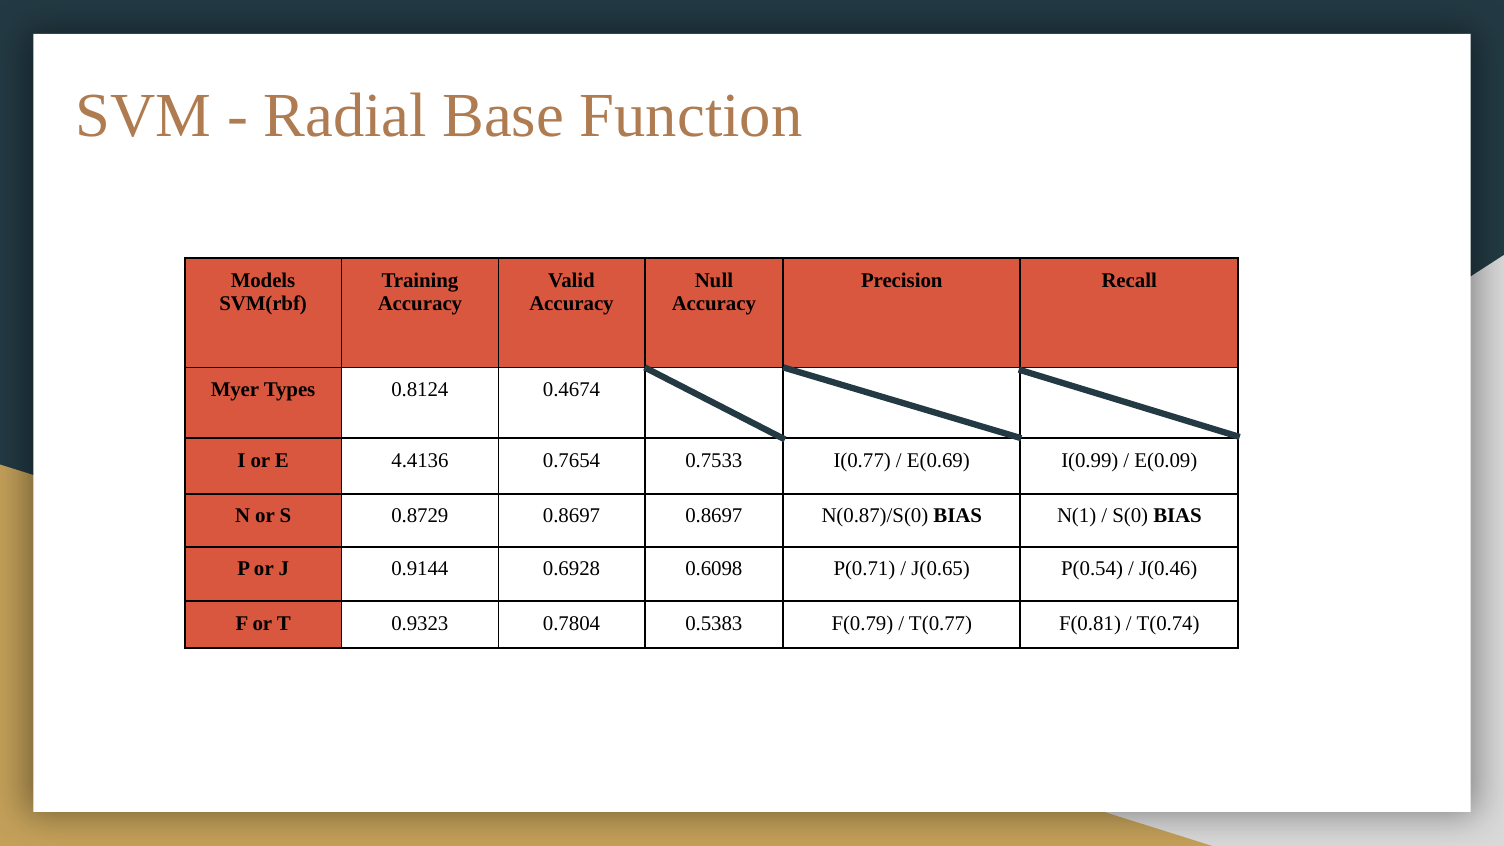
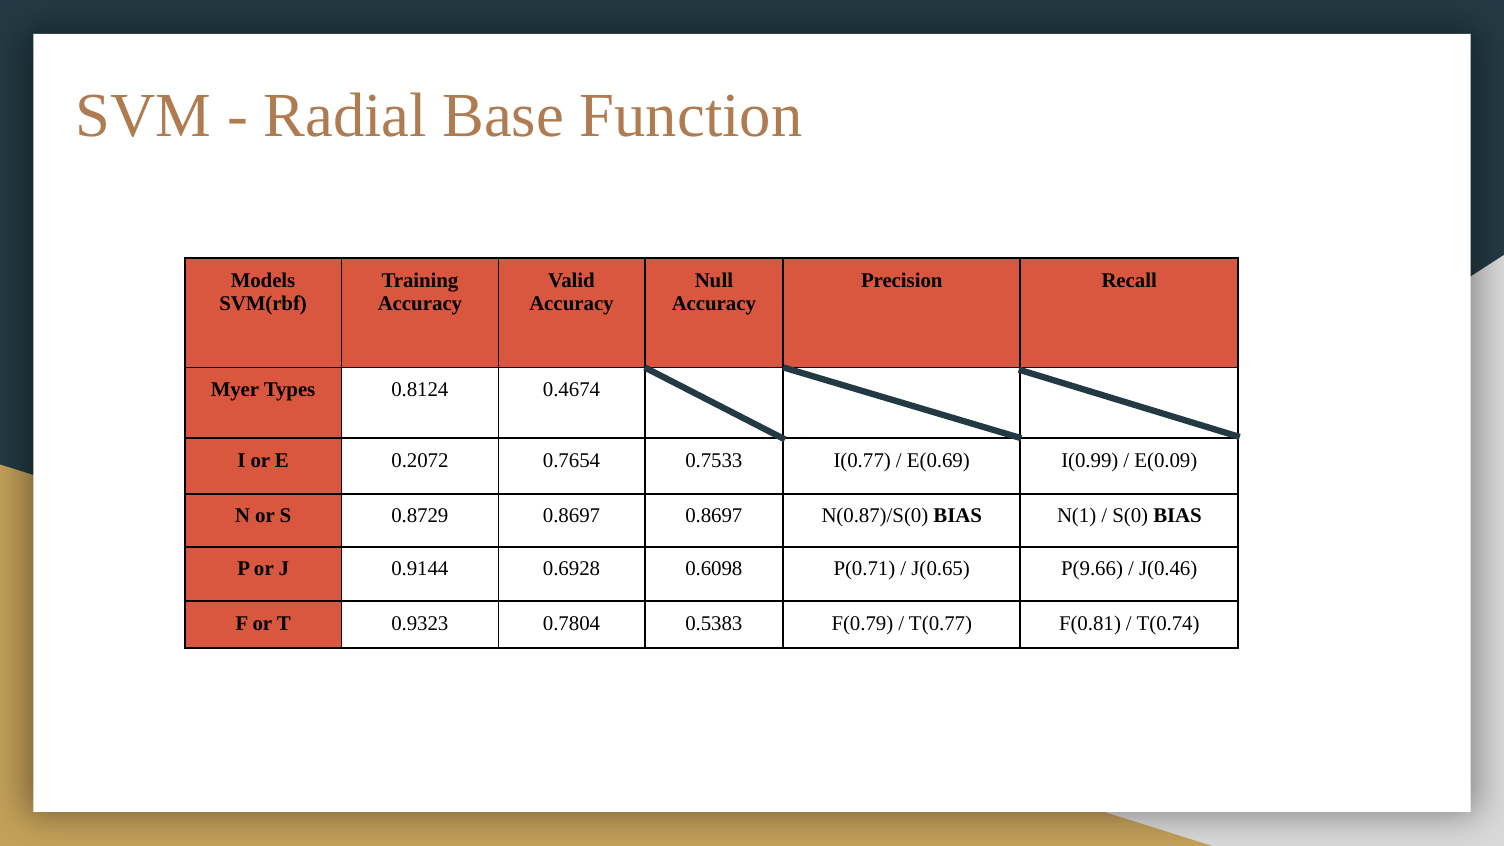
4.4136: 4.4136 -> 0.2072
P(0.54: P(0.54 -> P(9.66
